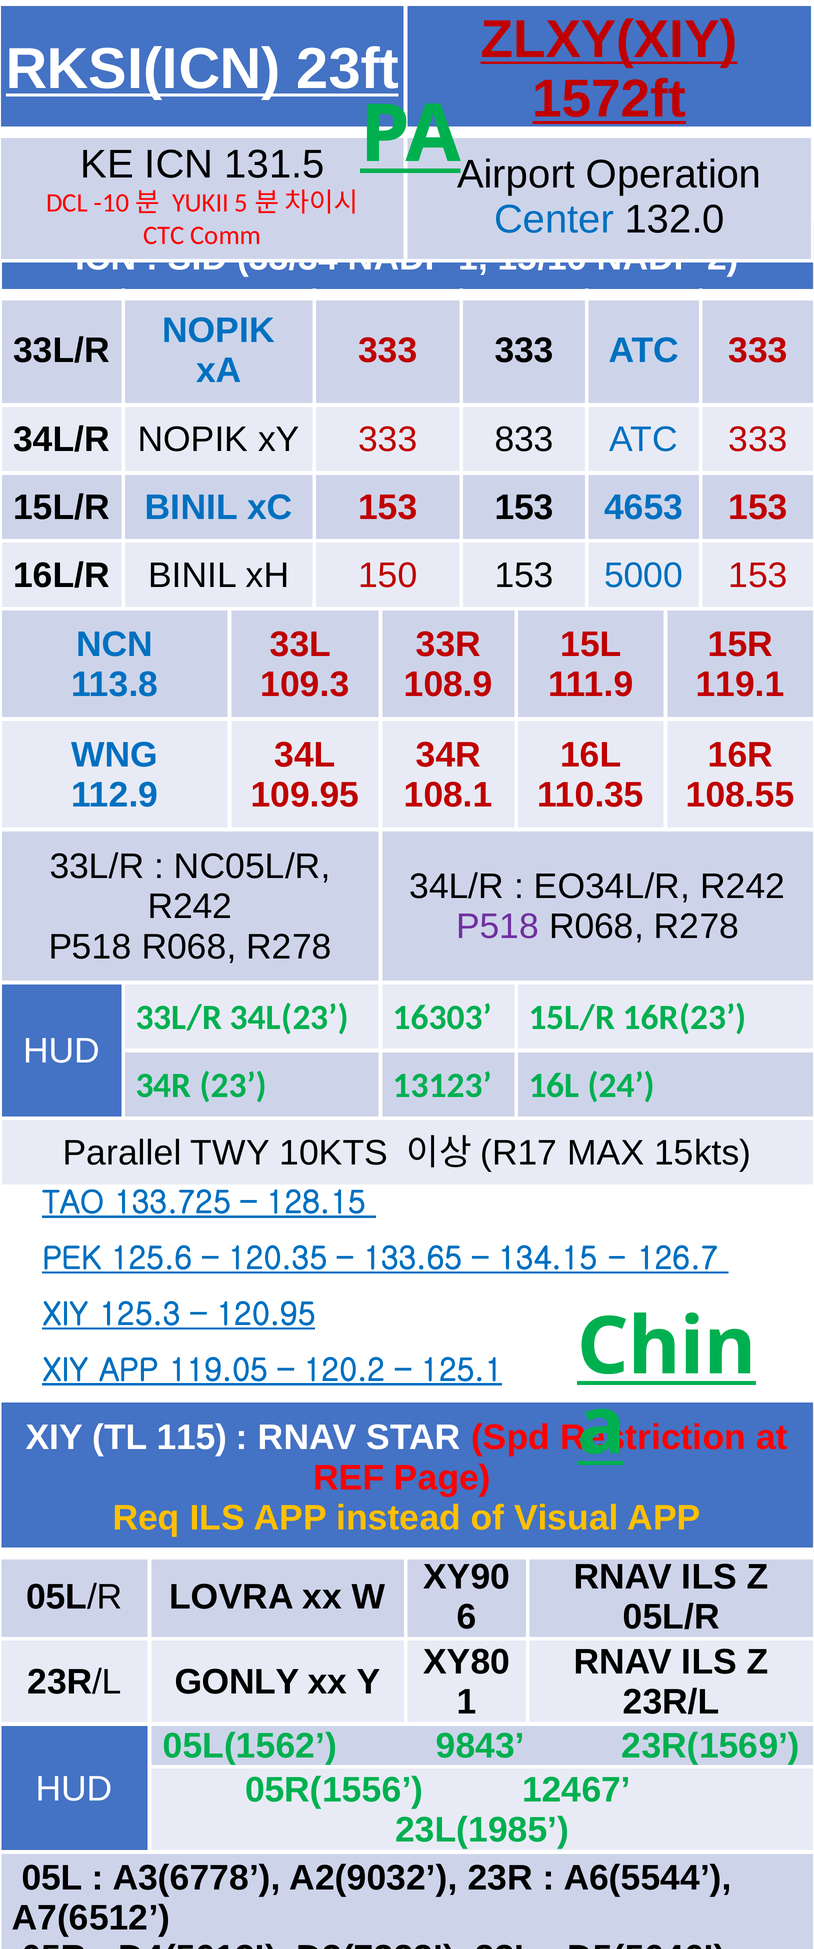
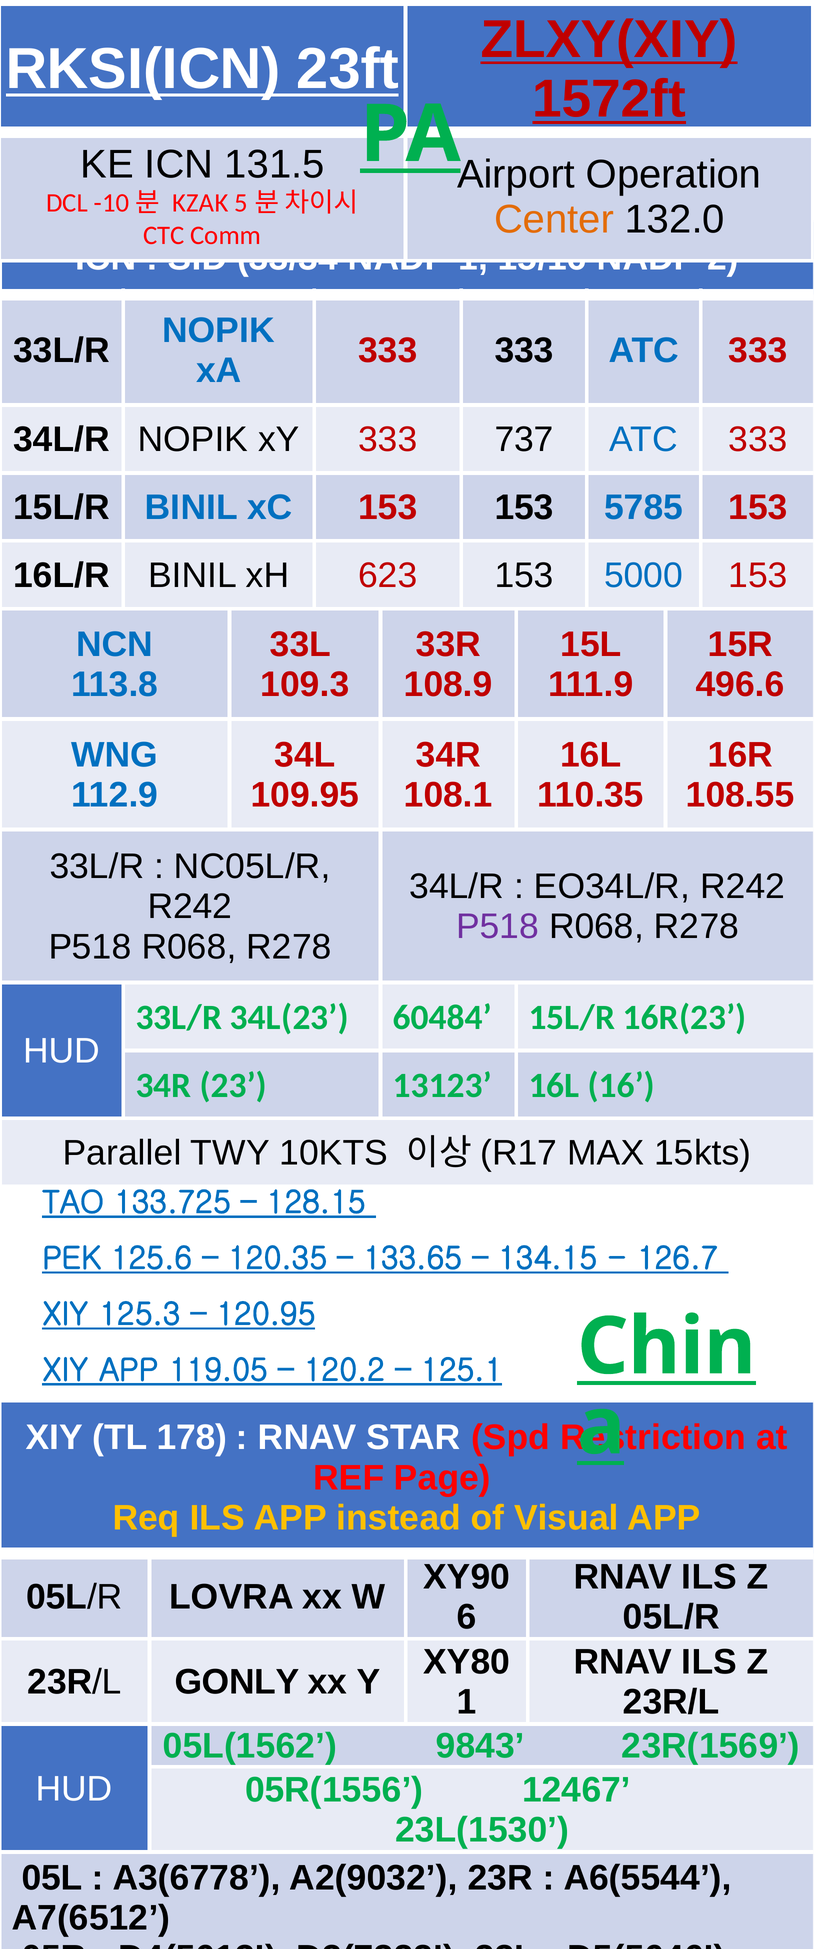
YUKII: YUKII -> KZAK
Center colour: blue -> orange
833: 833 -> 737
4653: 4653 -> 5785
150: 150 -> 623
119.1: 119.1 -> 496.6
16303: 16303 -> 60484
24: 24 -> 16
115: 115 -> 178
23L(1985: 23L(1985 -> 23L(1530
